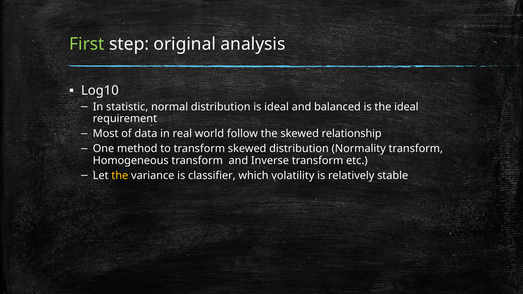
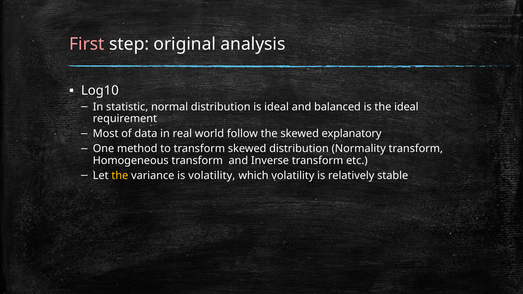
First colour: light green -> pink
relationship: relationship -> explanatory
is classifier: classifier -> volatility
